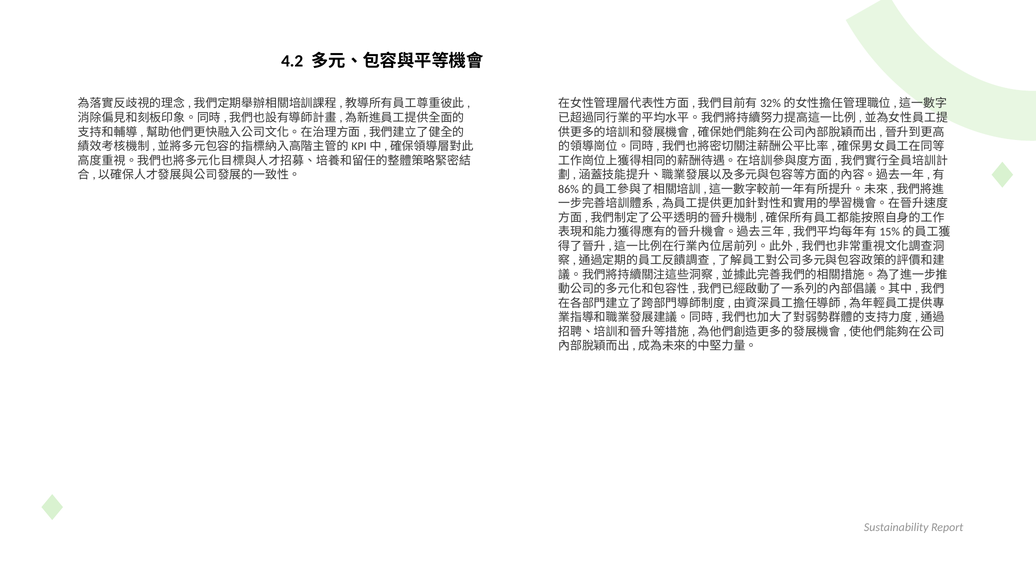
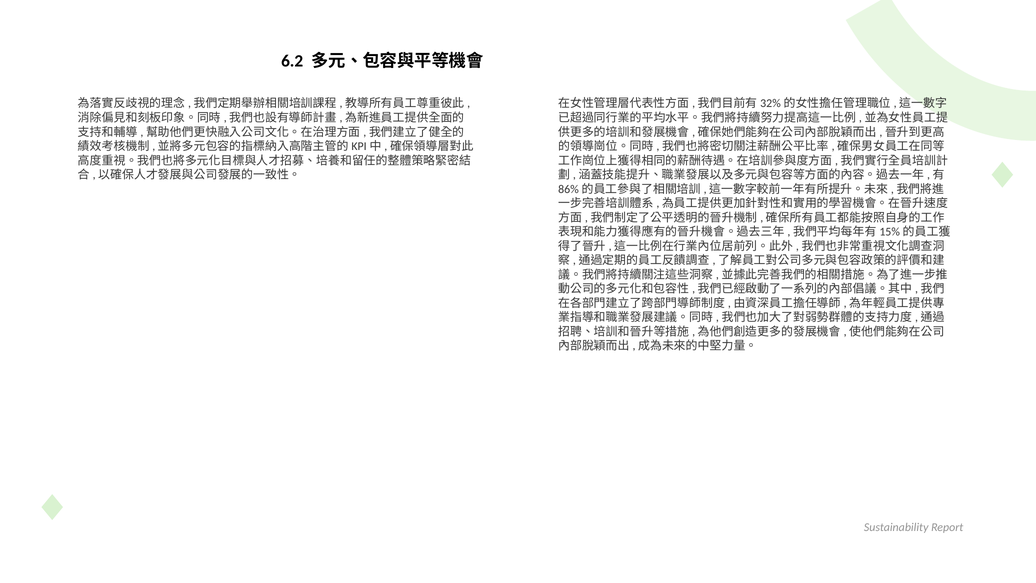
4.2: 4.2 -> 6.2
